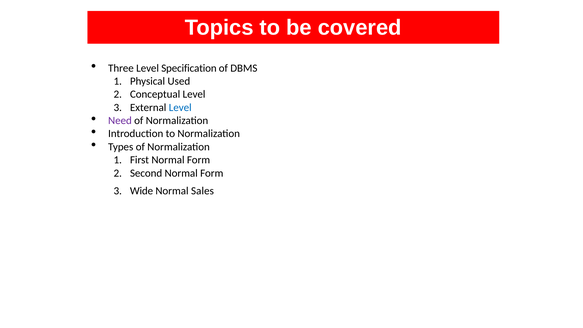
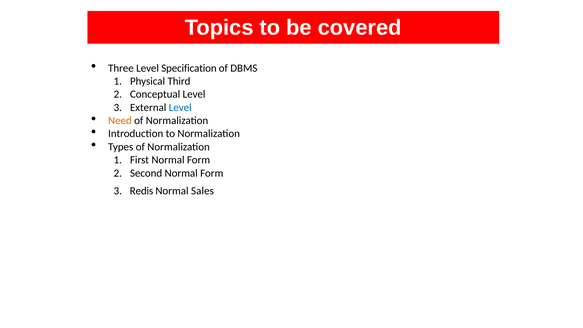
Used: Used -> Third
Need colour: purple -> orange
Wide: Wide -> Redis
